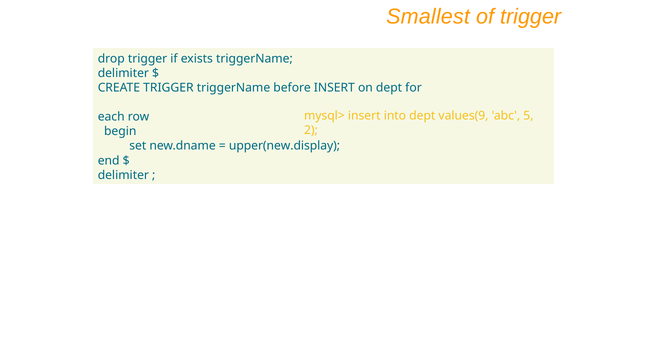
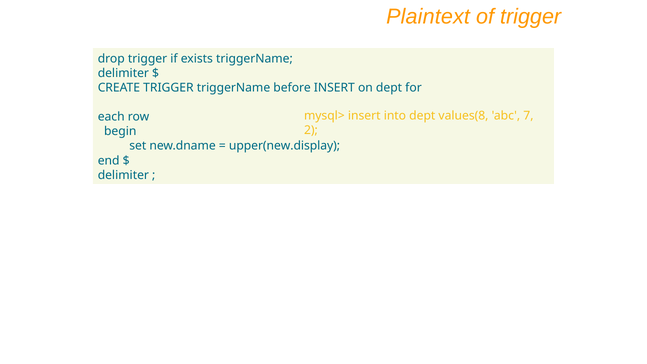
Smallest: Smallest -> Plaintext
values(9: values(9 -> values(8
5: 5 -> 7
